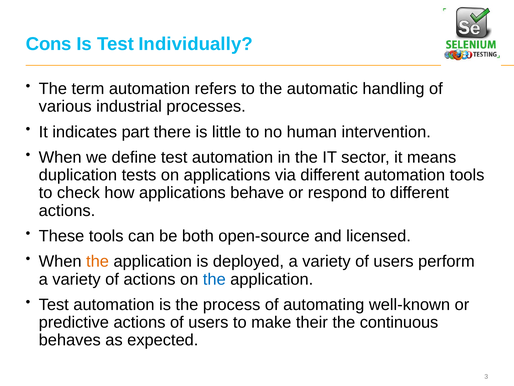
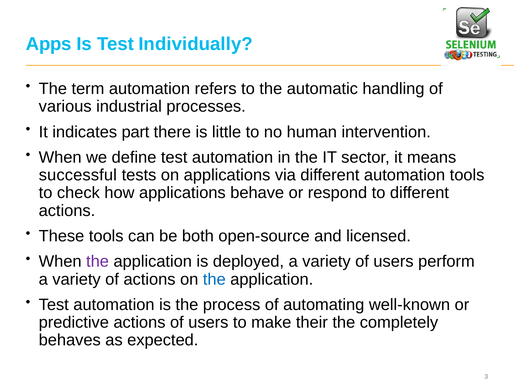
Cons: Cons -> Apps
duplication: duplication -> successful
the at (98, 261) colour: orange -> purple
continuous: continuous -> completely
